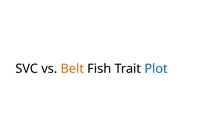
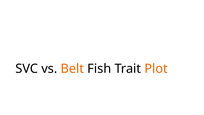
Plot colour: blue -> orange
